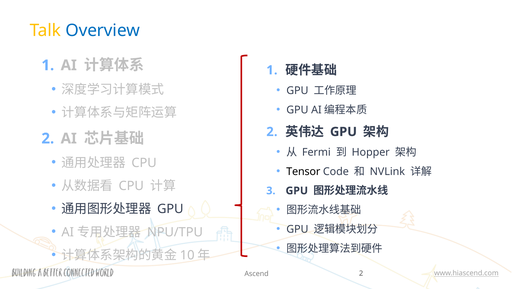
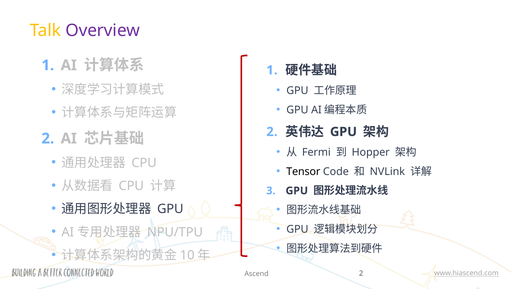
Overview colour: blue -> purple
